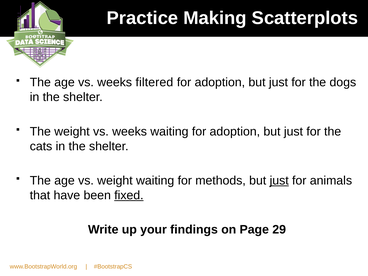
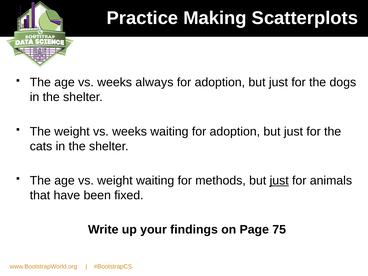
filtered: filtered -> always
fixed underline: present -> none
29: 29 -> 75
